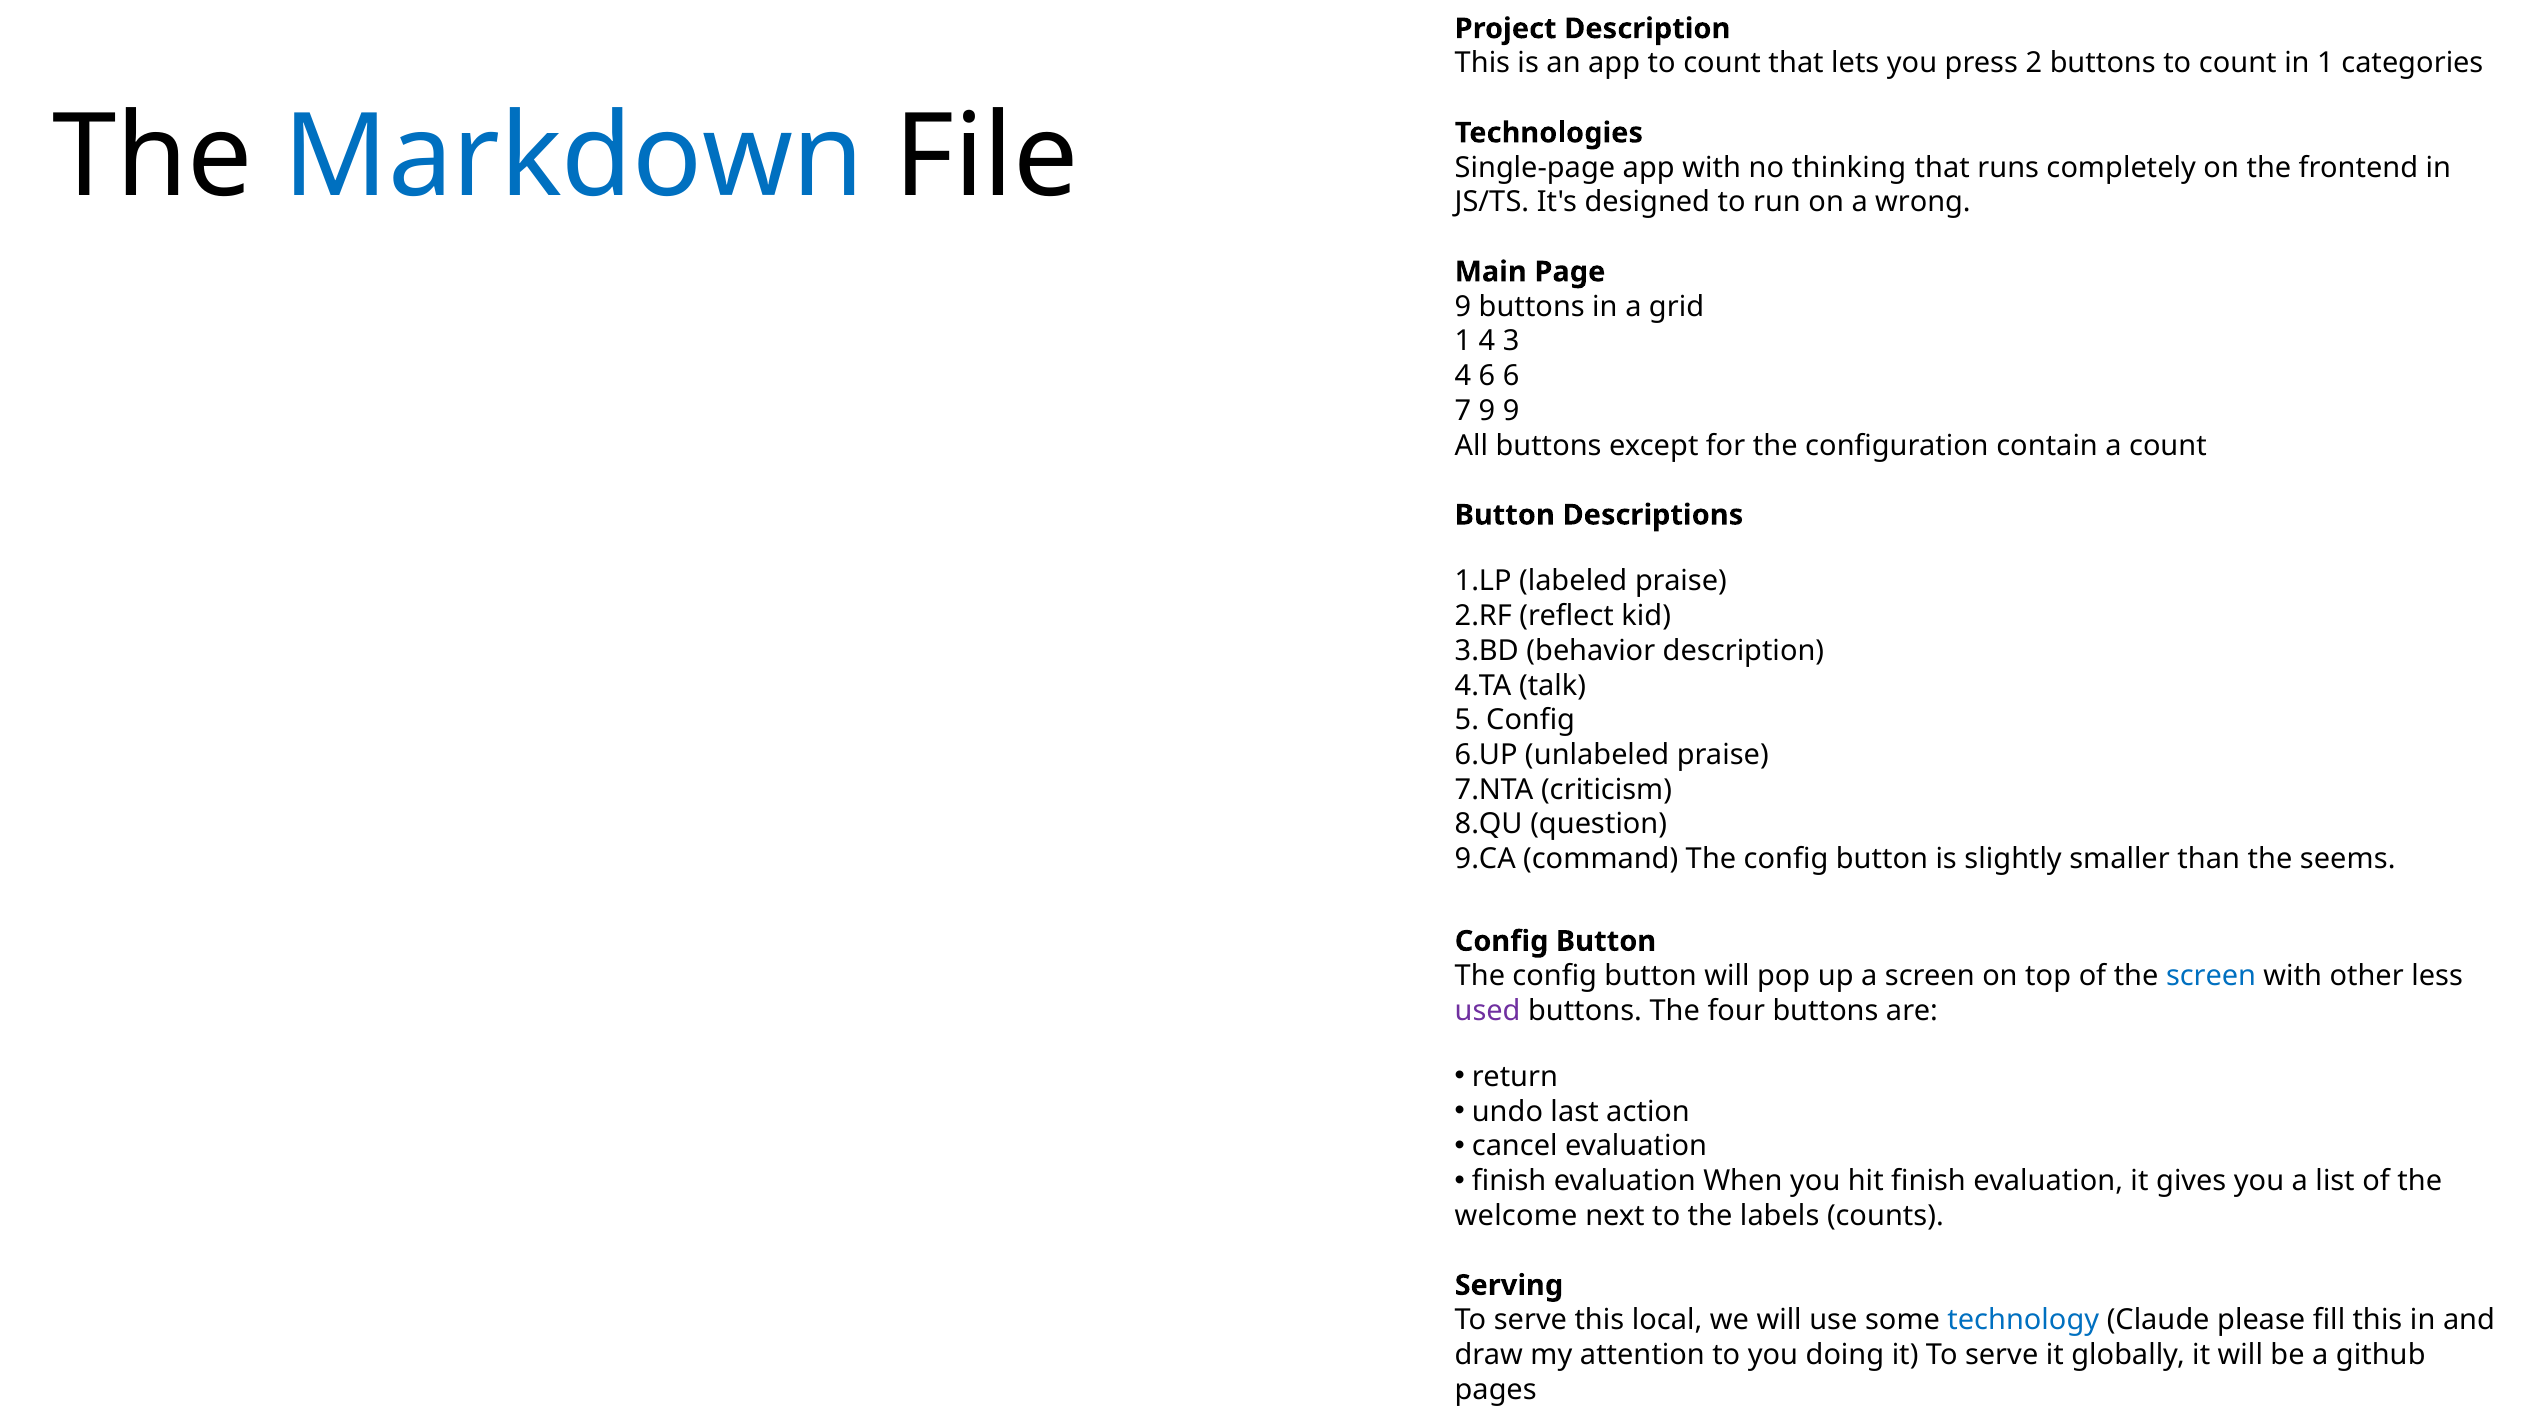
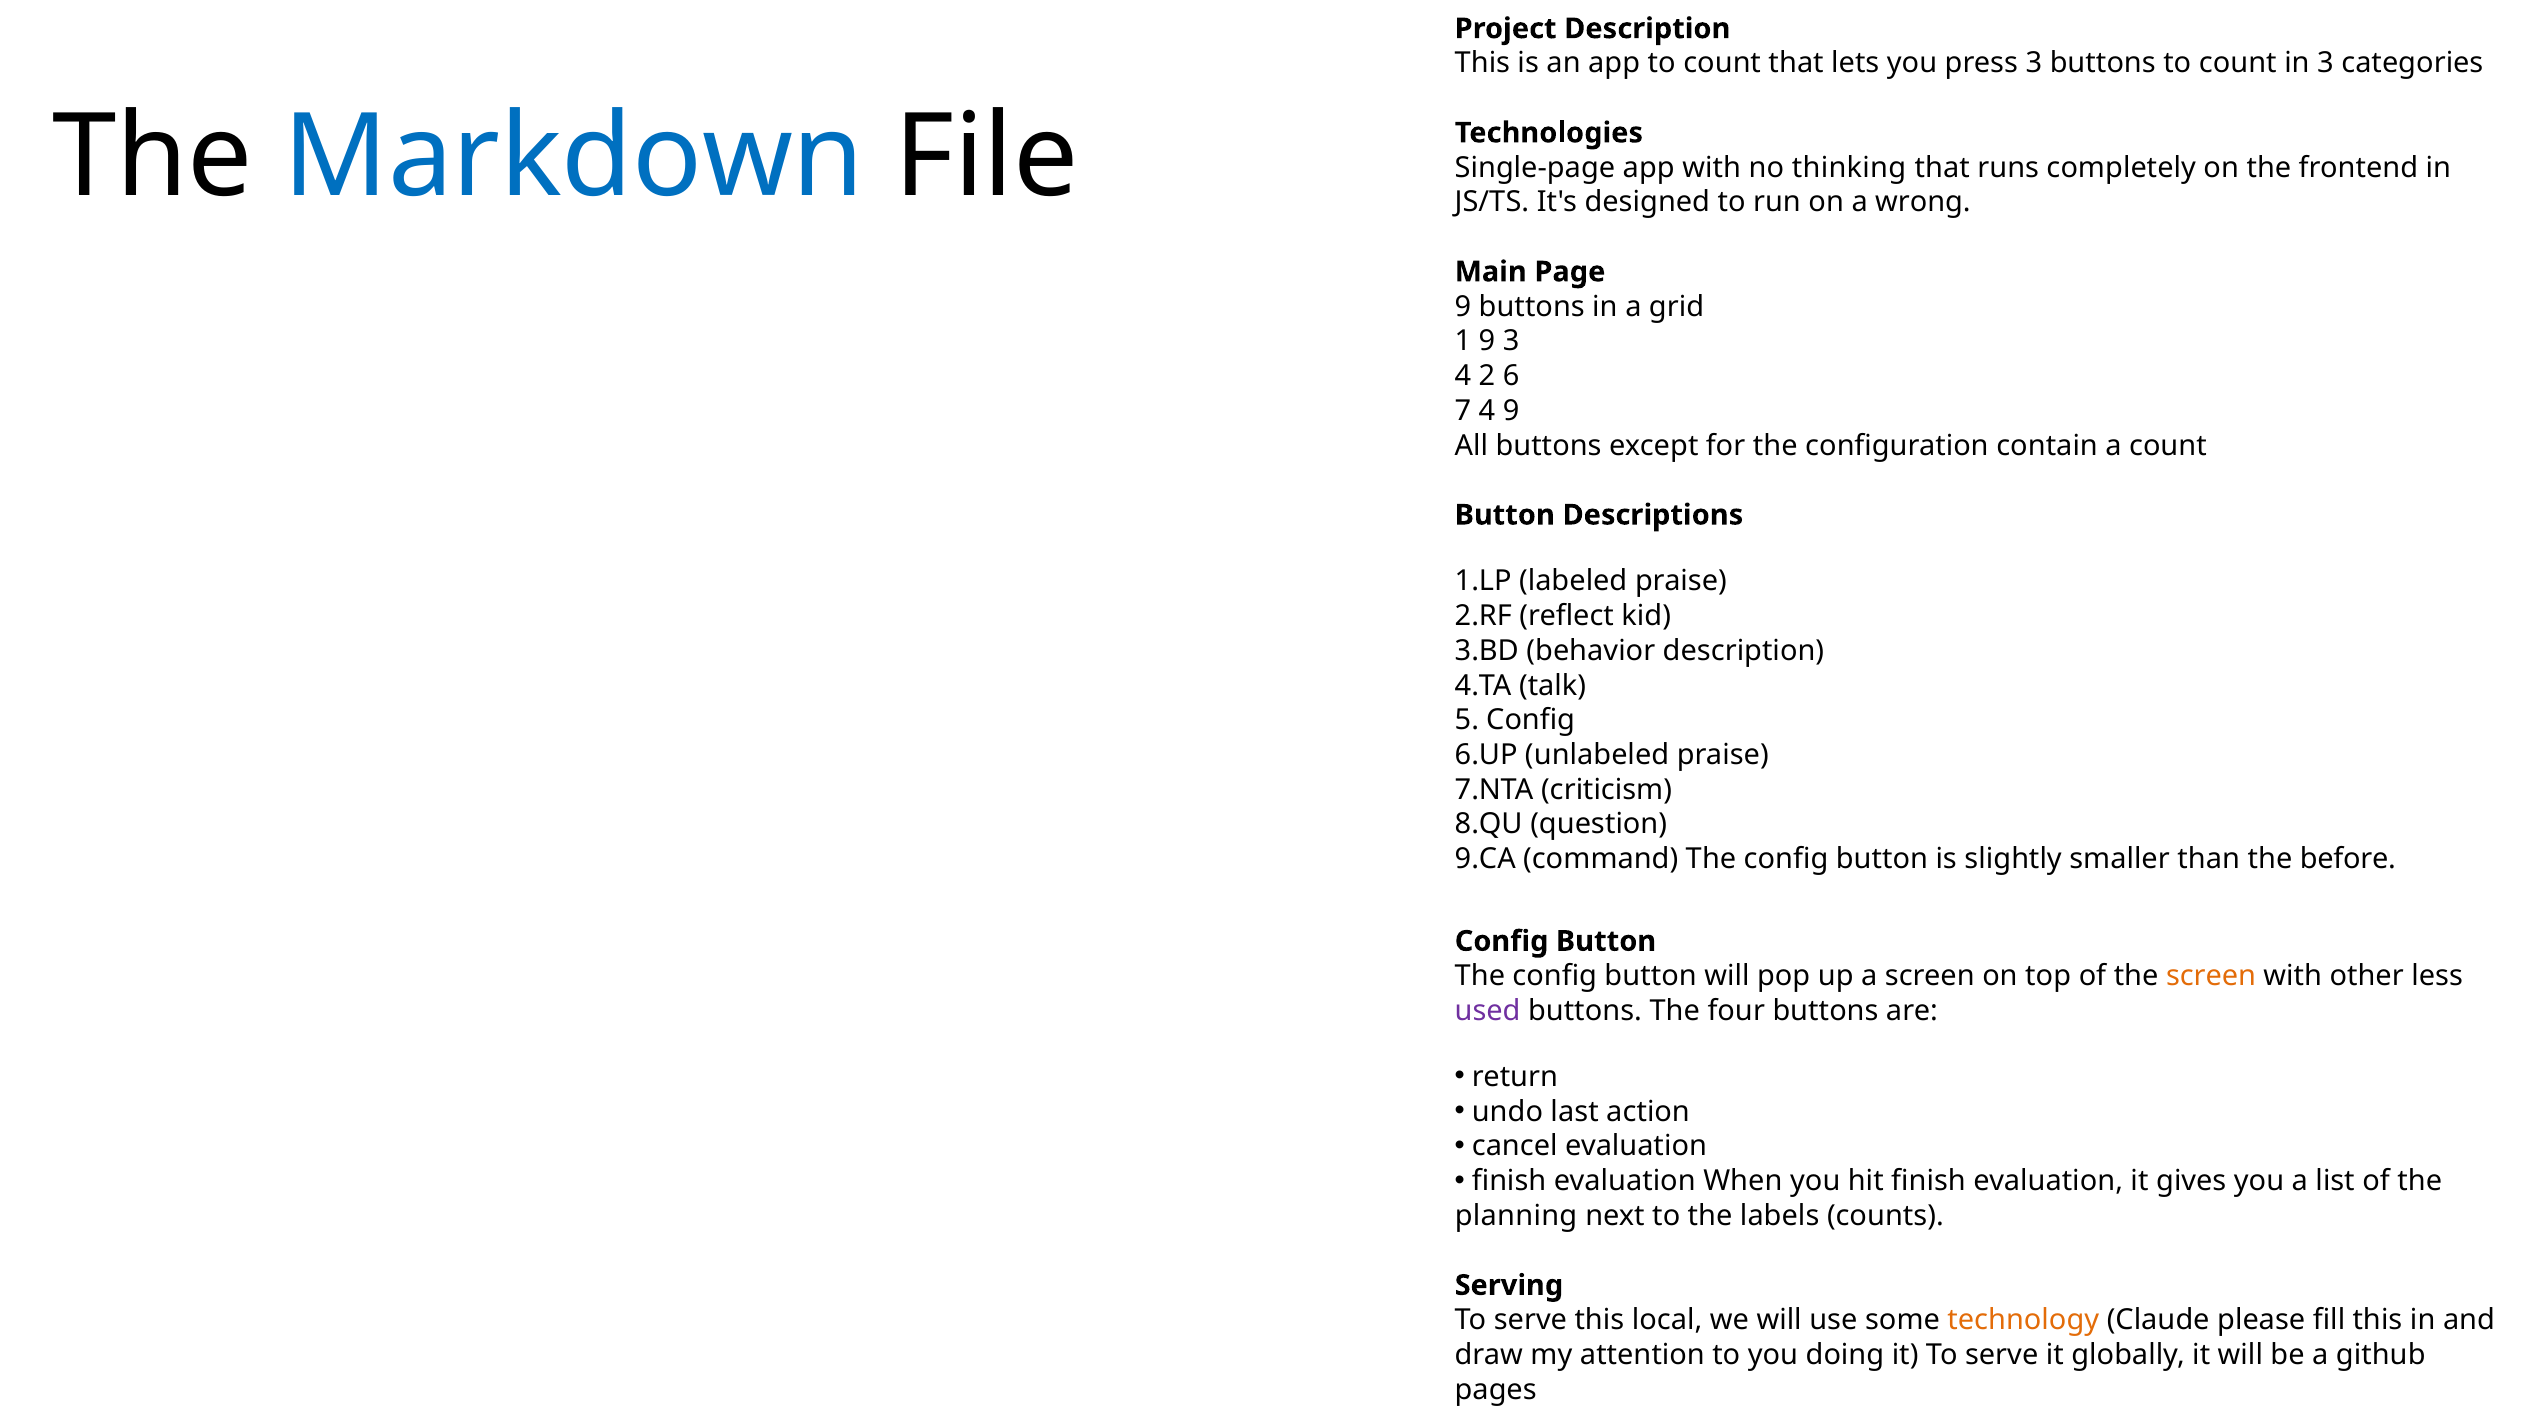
press 2: 2 -> 3
in 1: 1 -> 3
1 4: 4 -> 9
4 6: 6 -> 2
7 9: 9 -> 4
seems: seems -> before
screen at (2211, 976) colour: blue -> orange
welcome: welcome -> planning
technology colour: blue -> orange
